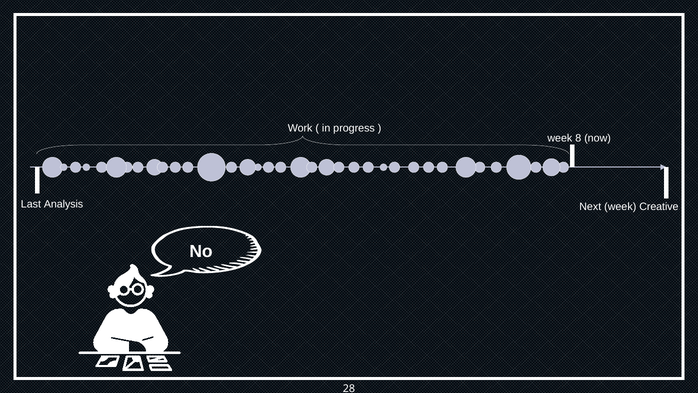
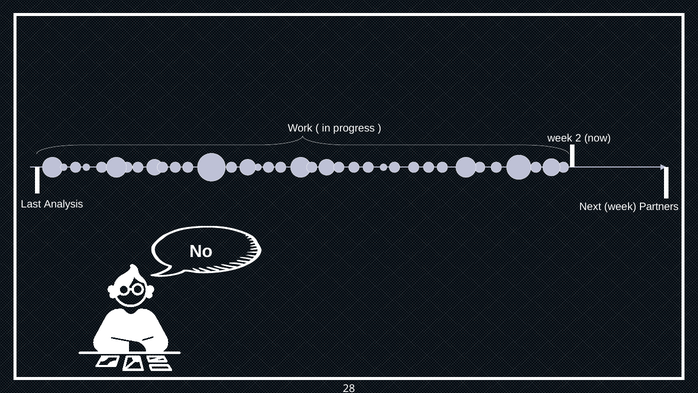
8: 8 -> 2
Creative: Creative -> Partners
